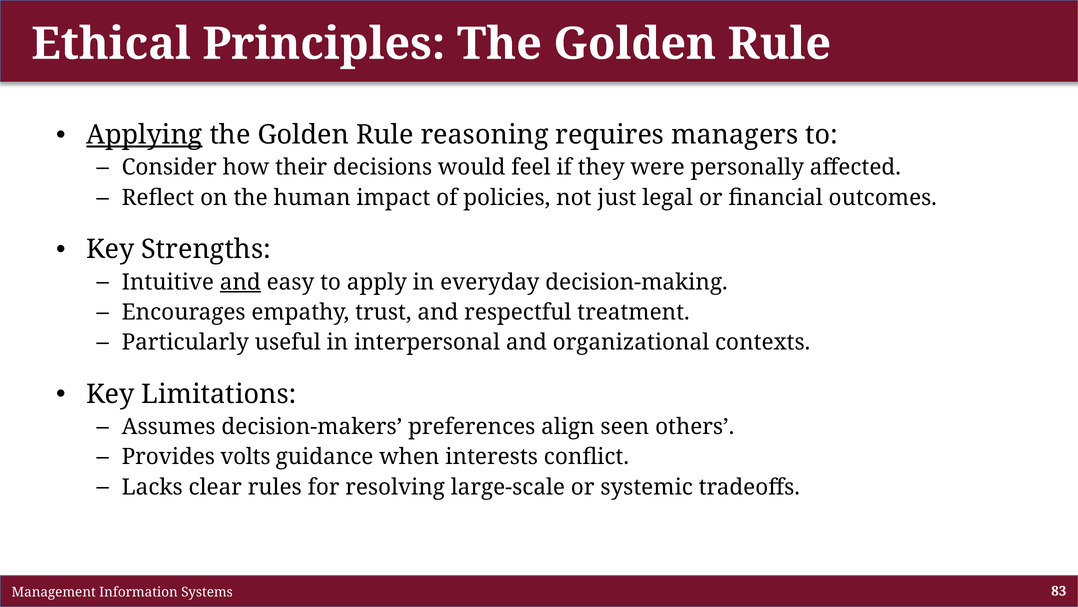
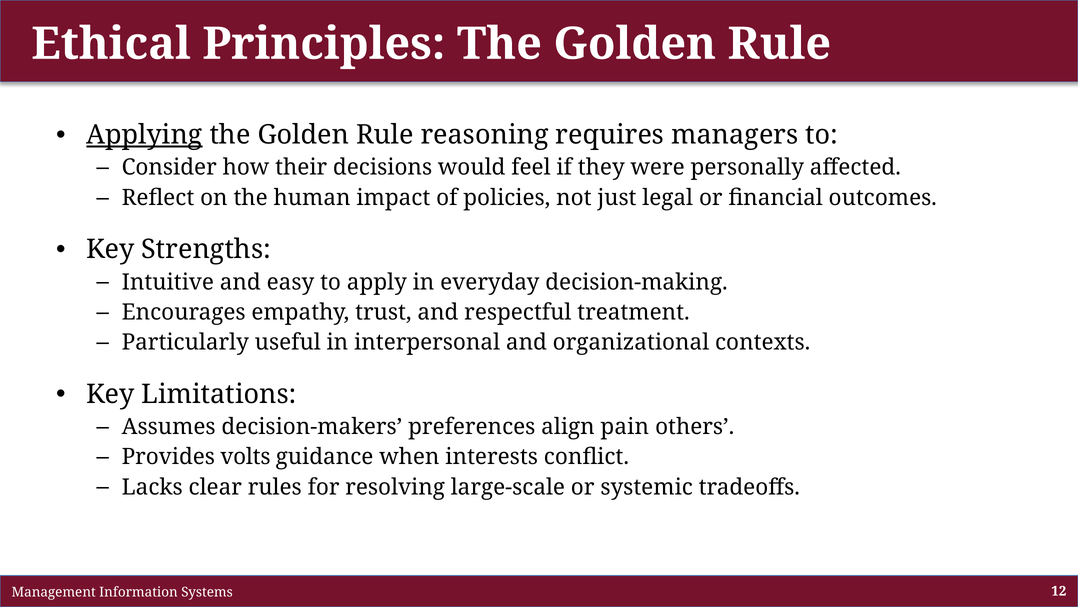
and at (240, 282) underline: present -> none
seen: seen -> pain
83: 83 -> 12
